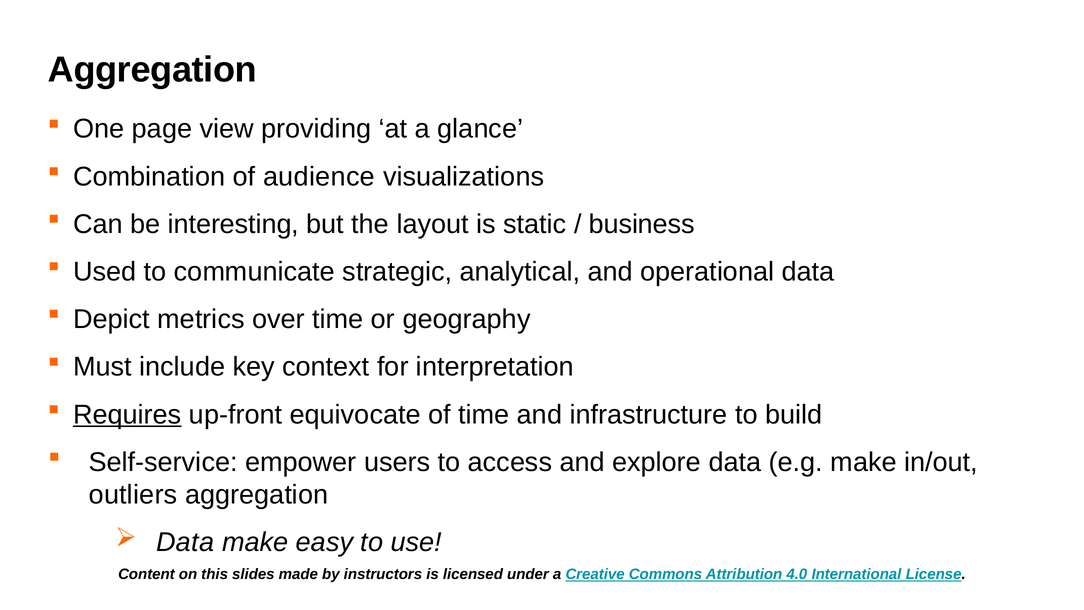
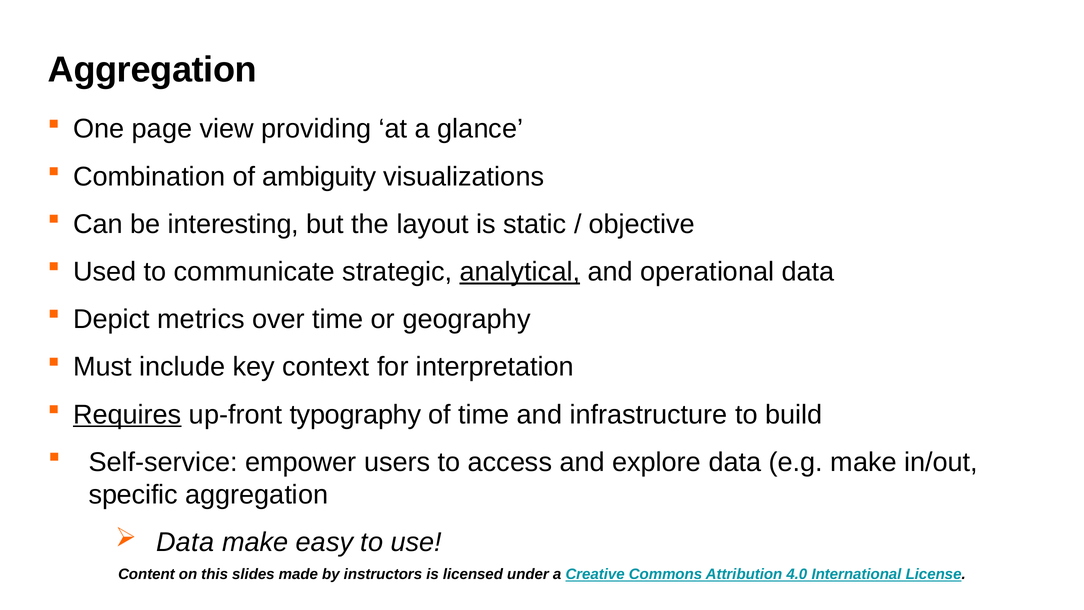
audience: audience -> ambiguity
business: business -> objective
analytical underline: none -> present
equivocate: equivocate -> typography
outliers: outliers -> specific
